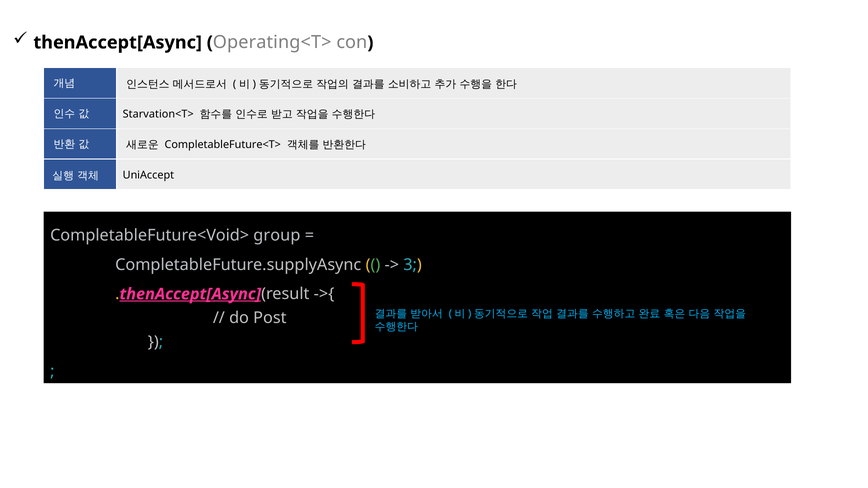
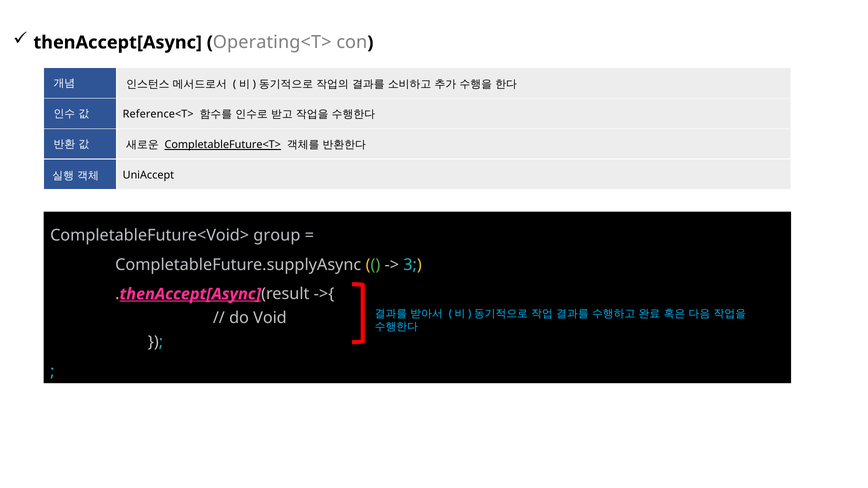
Starvation<T>: Starvation<T> -> Reference<T>
CompletableFuture<T> underline: none -> present
Post: Post -> Void
